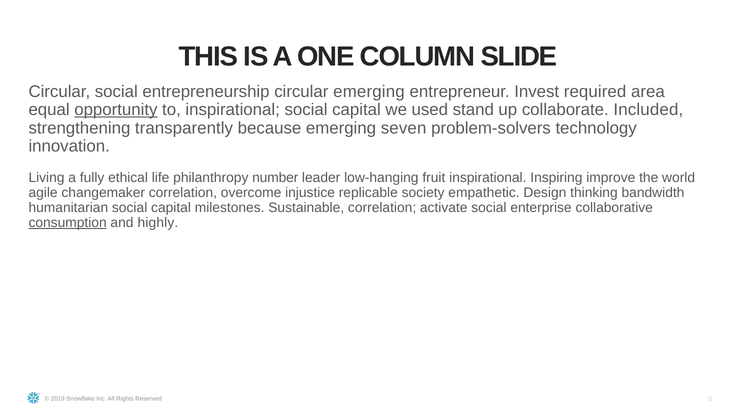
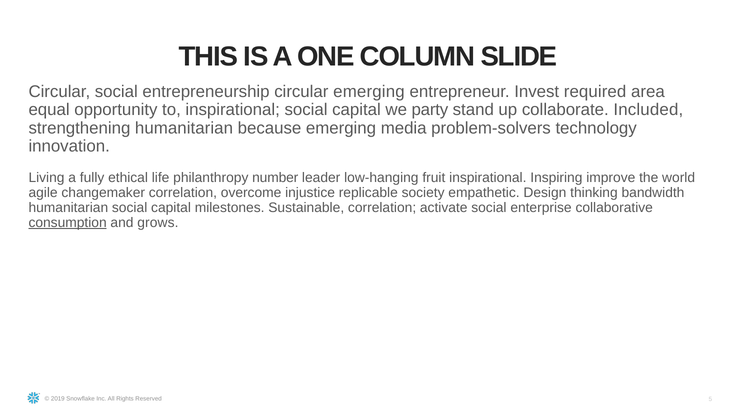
opportunity underline: present -> none
used: used -> party
strengthening transparently: transparently -> humanitarian
seven: seven -> media
highly: highly -> grows
